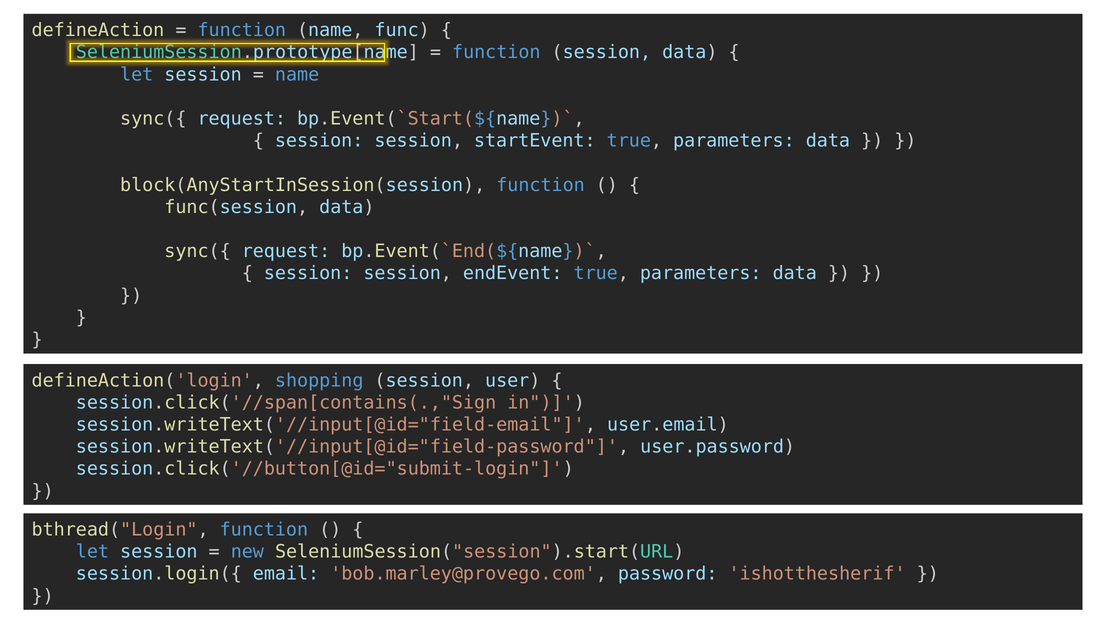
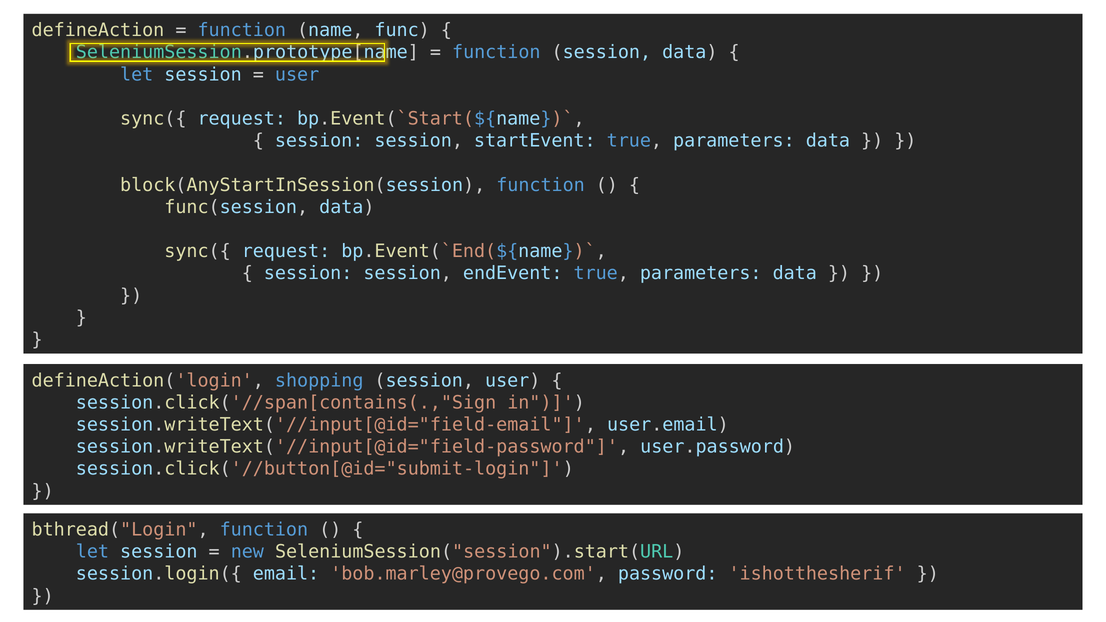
name at (297, 74): name -> user
